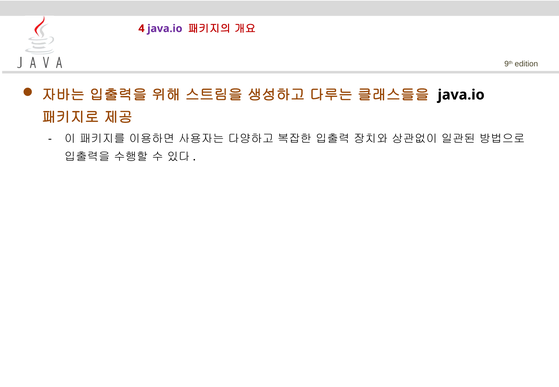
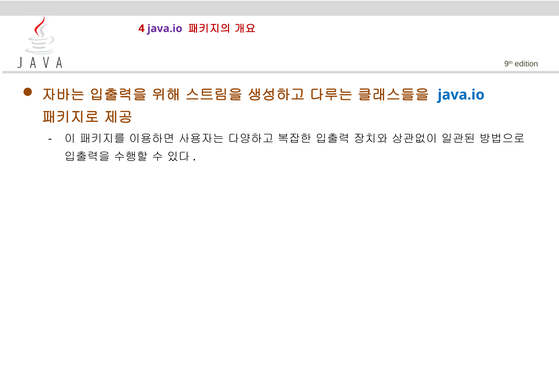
java.io at (461, 95) colour: black -> blue
